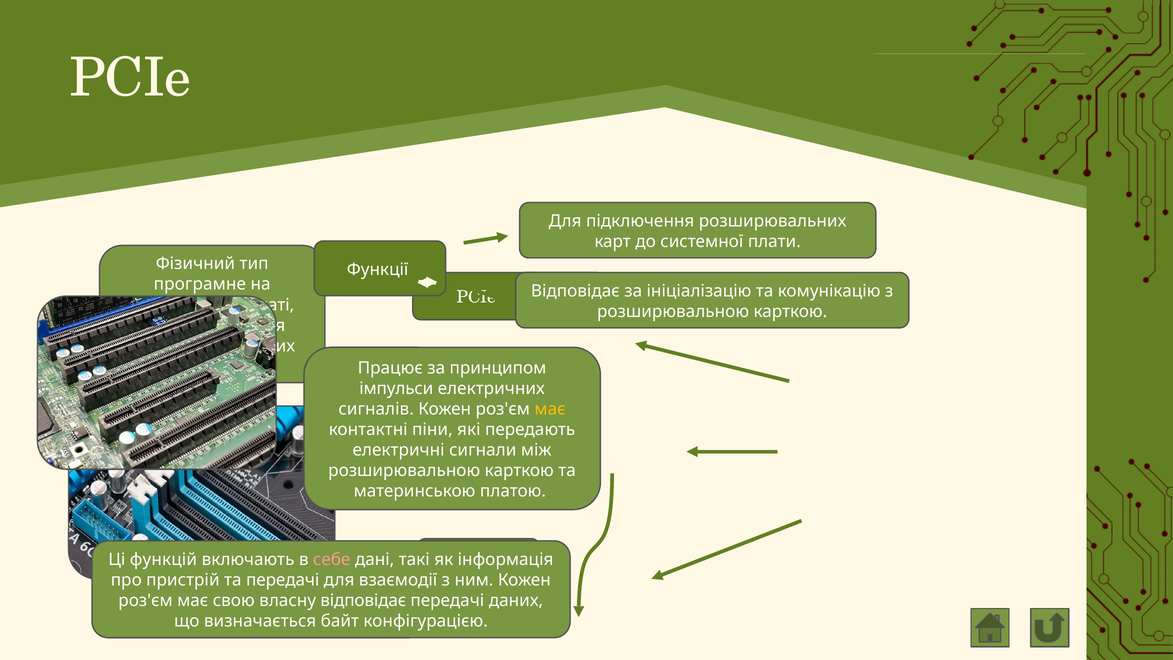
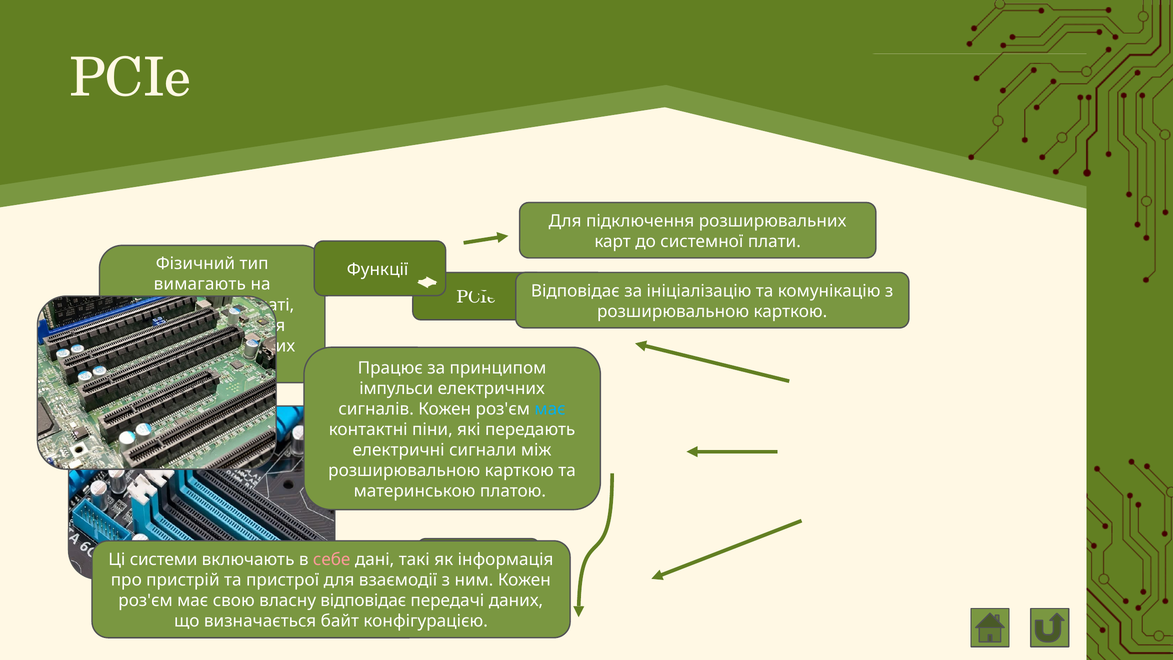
програмне: програмне -> вимагають
має at (550, 409) colour: yellow -> light blue
функцій: функцій -> системи
та передачі: передачі -> пристрої
